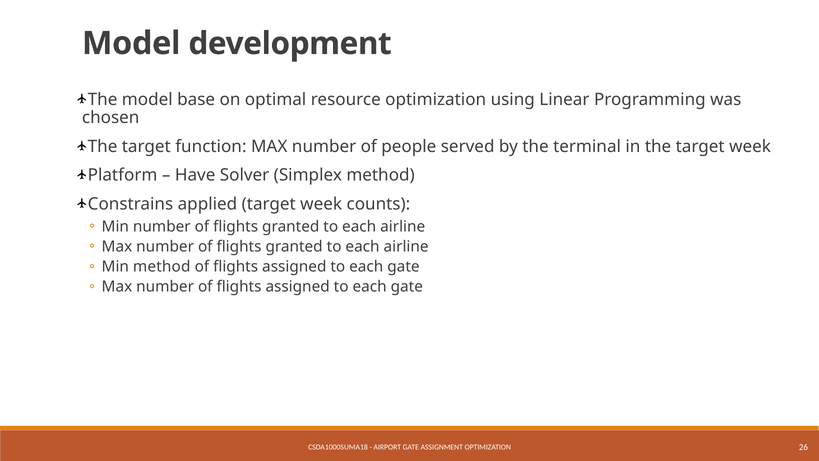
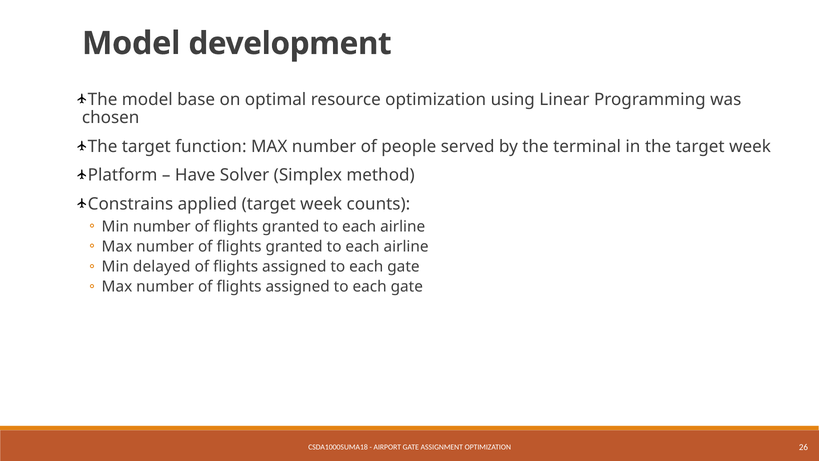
Min method: method -> delayed
